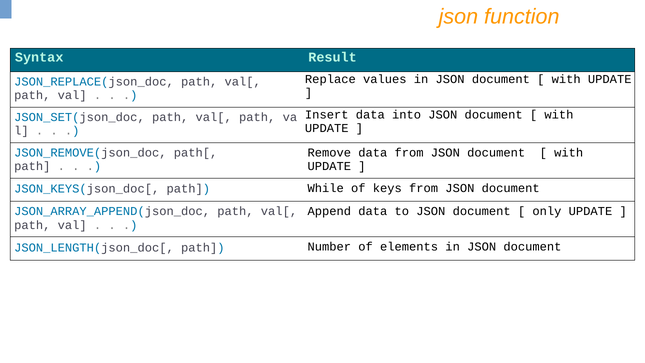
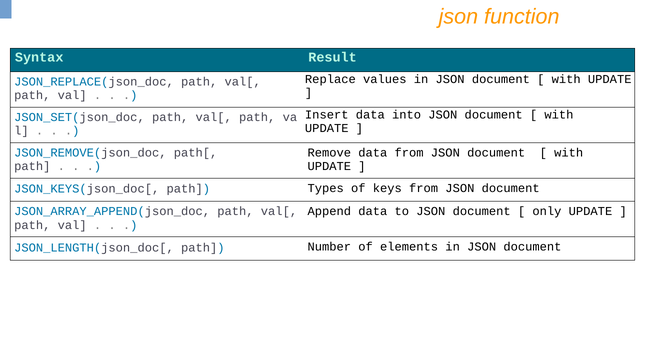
While: While -> Types
